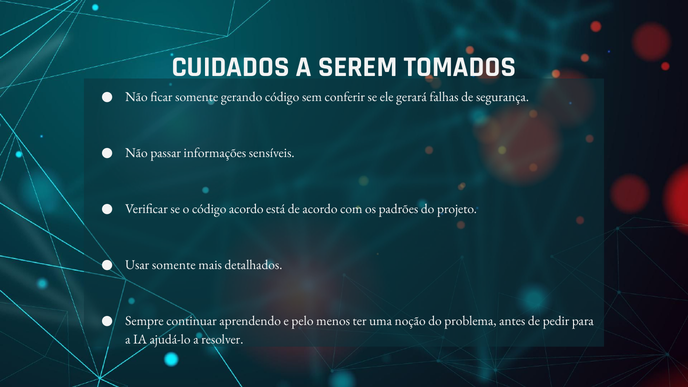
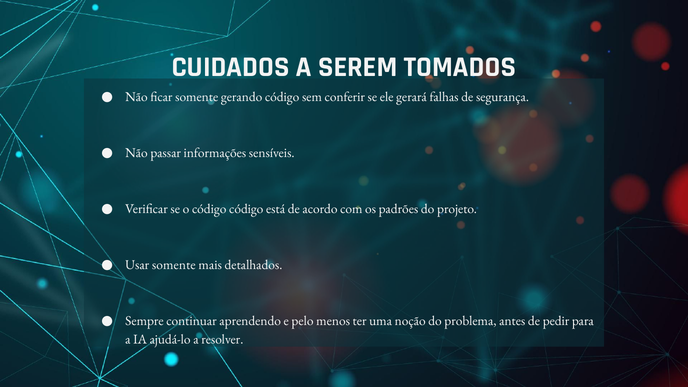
código acordo: acordo -> código
